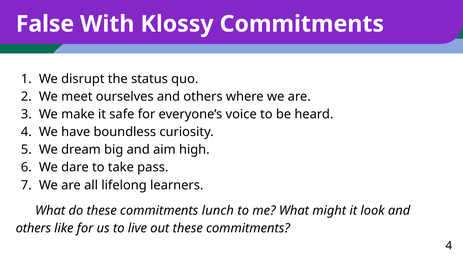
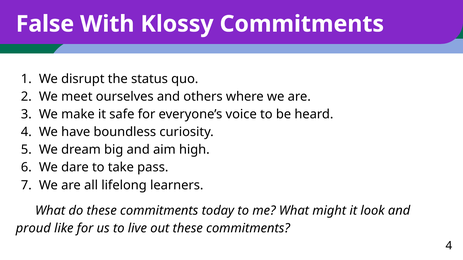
lunch: lunch -> today
others at (33, 229): others -> proud
